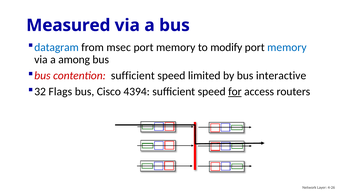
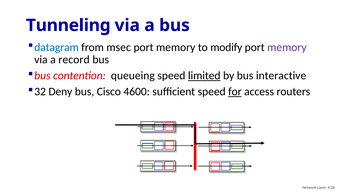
Measured: Measured -> Tunneling
memory at (287, 47) colour: blue -> purple
among: among -> record
contention sufficient: sufficient -> queueing
limited underline: none -> present
Flags: Flags -> Deny
4394: 4394 -> 4600
